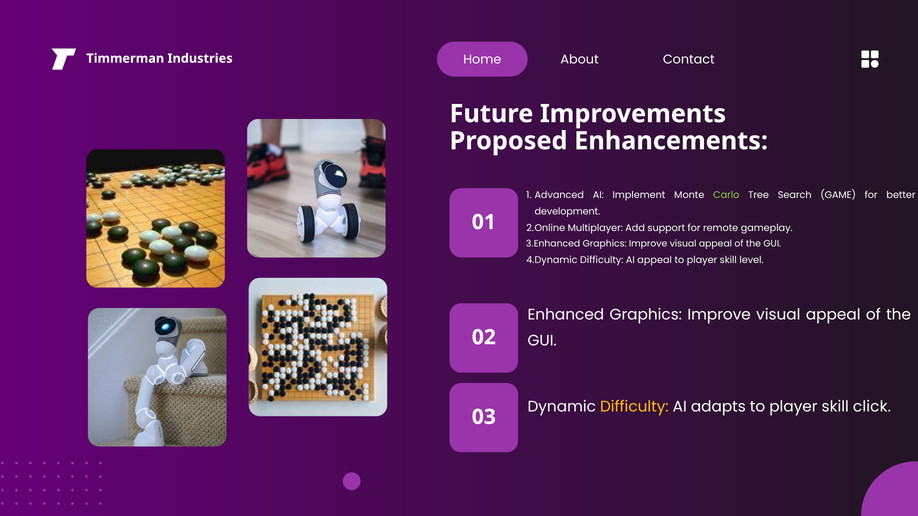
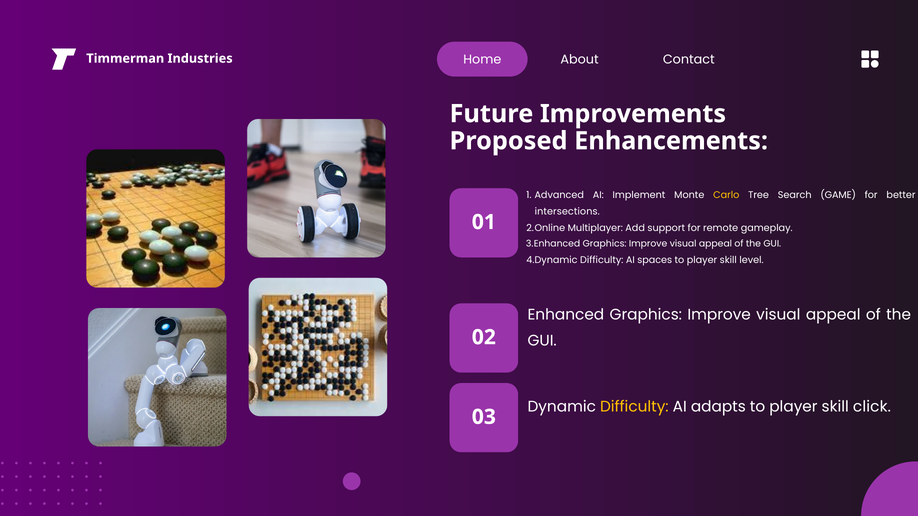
Carlo colour: light green -> yellow
development: development -> intersections
AI appeal: appeal -> spaces
